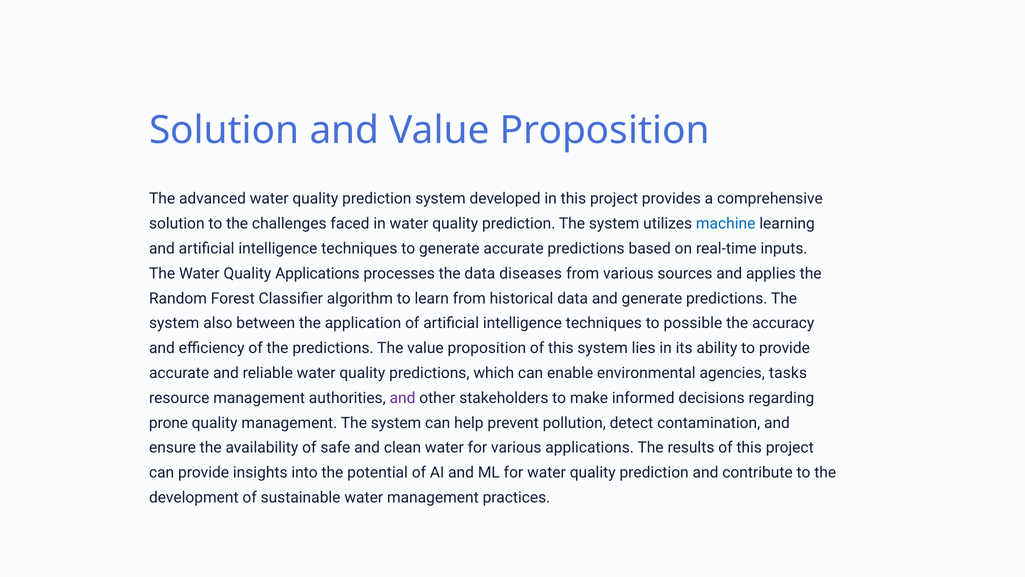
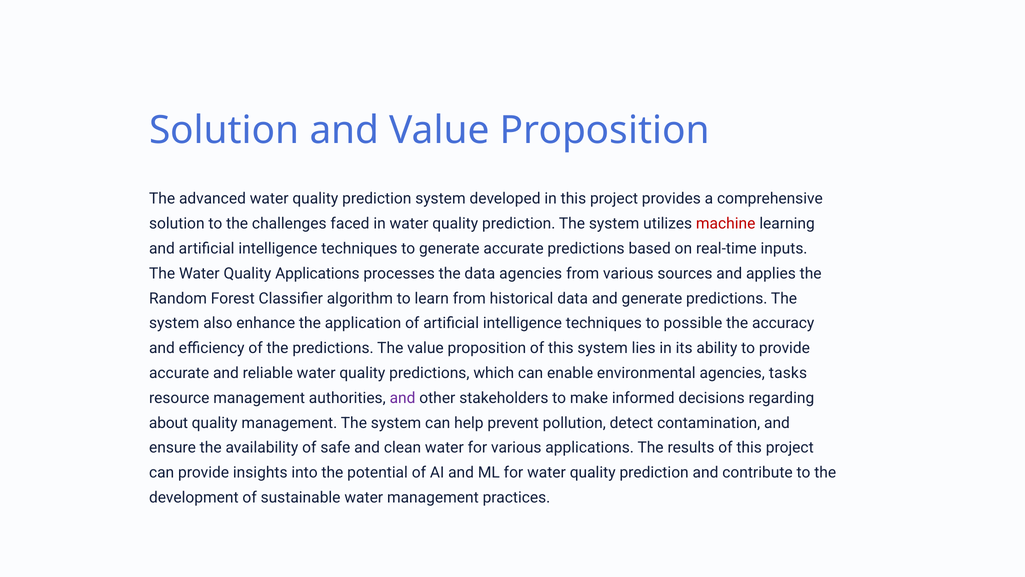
machine colour: blue -> red
data diseases: diseases -> agencies
between: between -> enhance
prone: prone -> about
